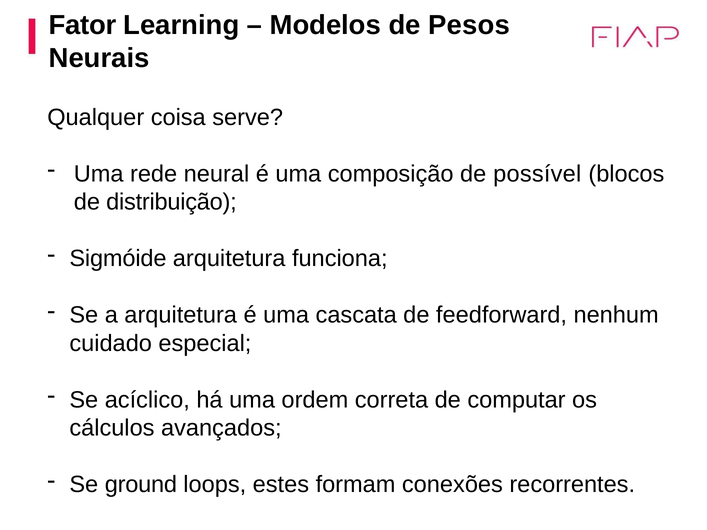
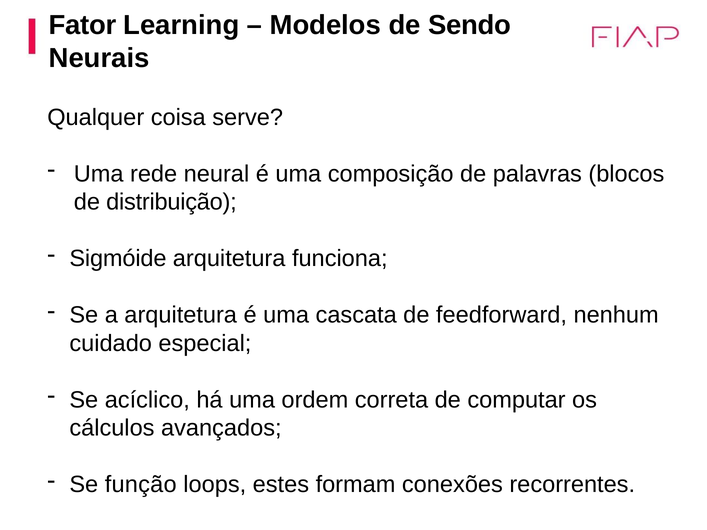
Pesos: Pesos -> Sendo
possível: possível -> palavras
ground: ground -> função
